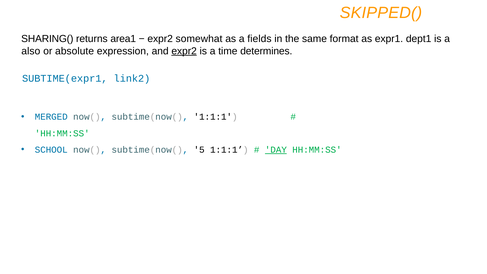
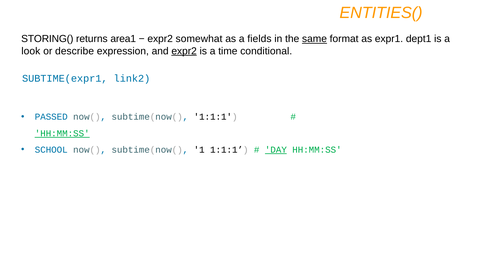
SKIPPED(: SKIPPED( -> ENTITIES(
SHARING(: SHARING( -> STORING(
same underline: none -> present
also: also -> look
absolute: absolute -> describe
determines: determines -> conditional
MERGED: MERGED -> PASSED
HH:MM:SS at (62, 133) underline: none -> present
5: 5 -> 1
